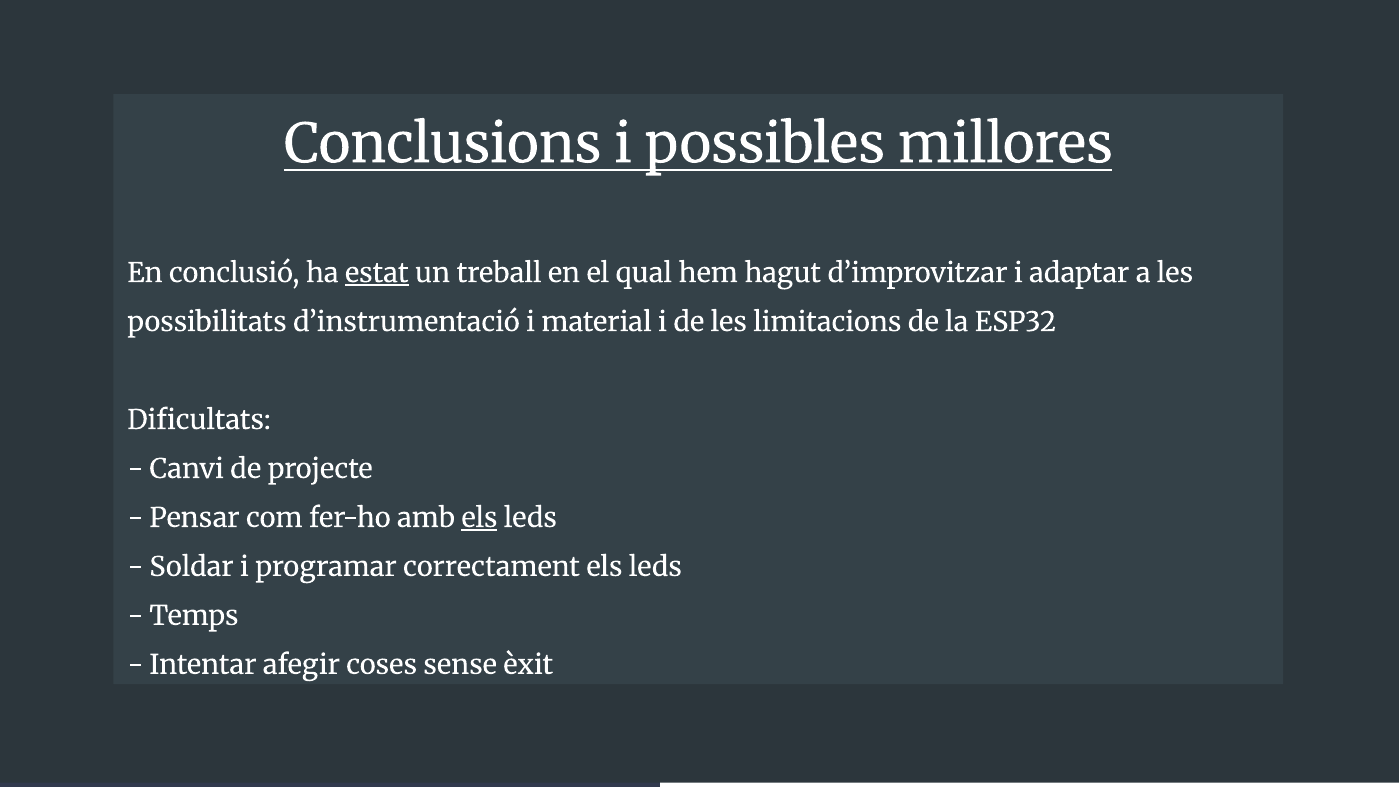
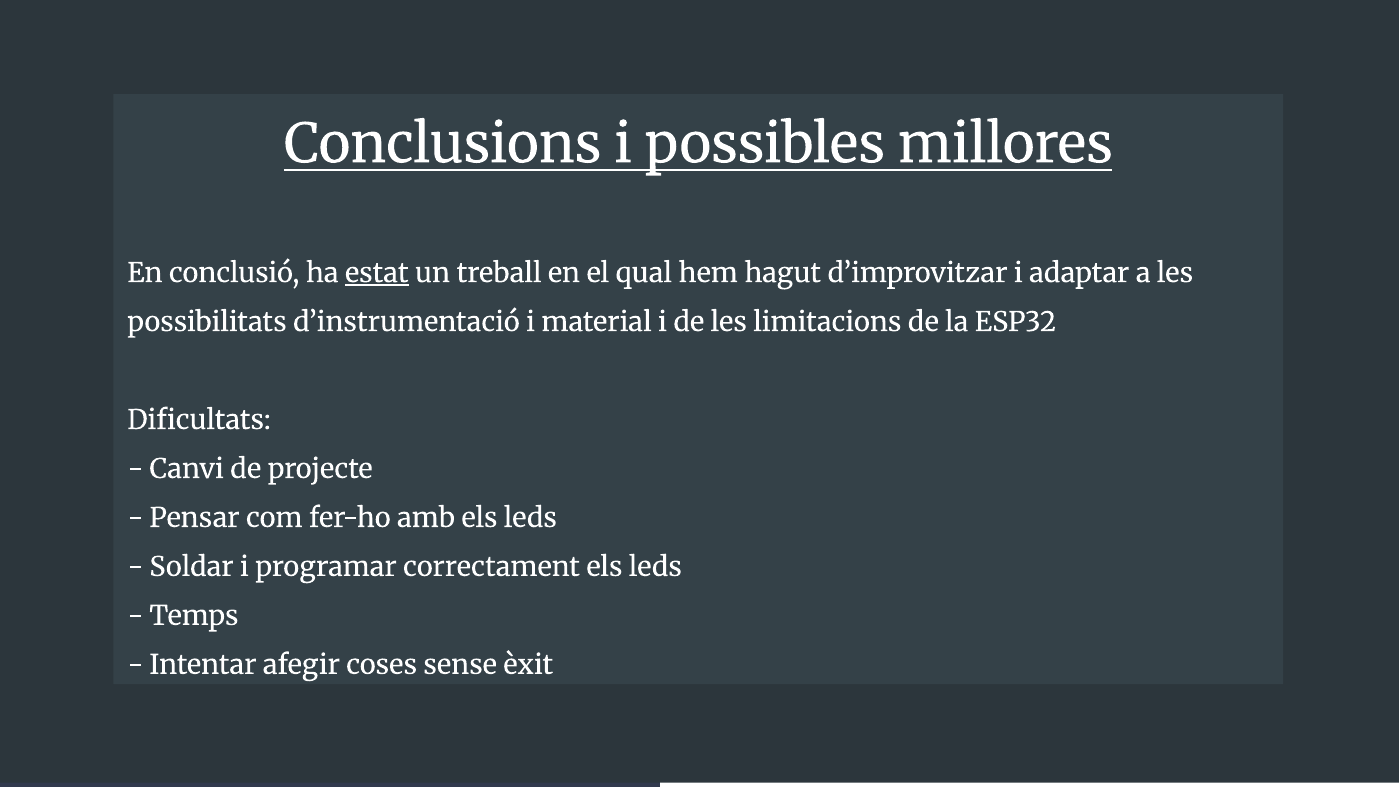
els at (479, 518) underline: present -> none
